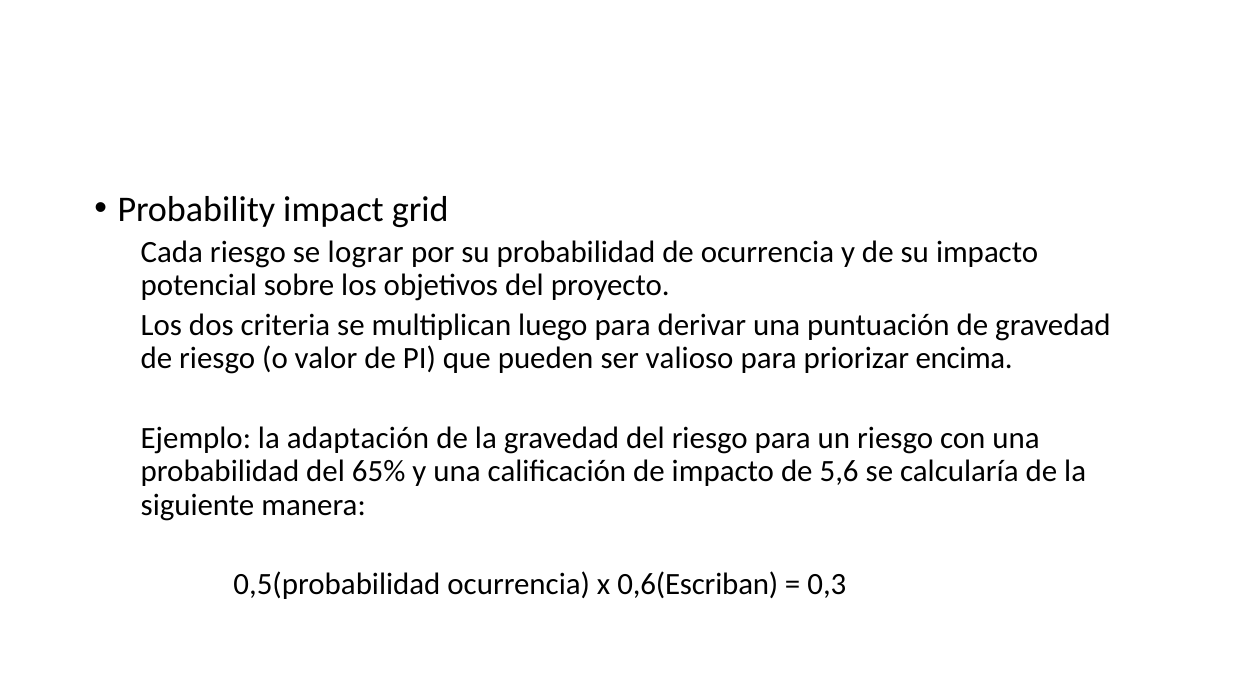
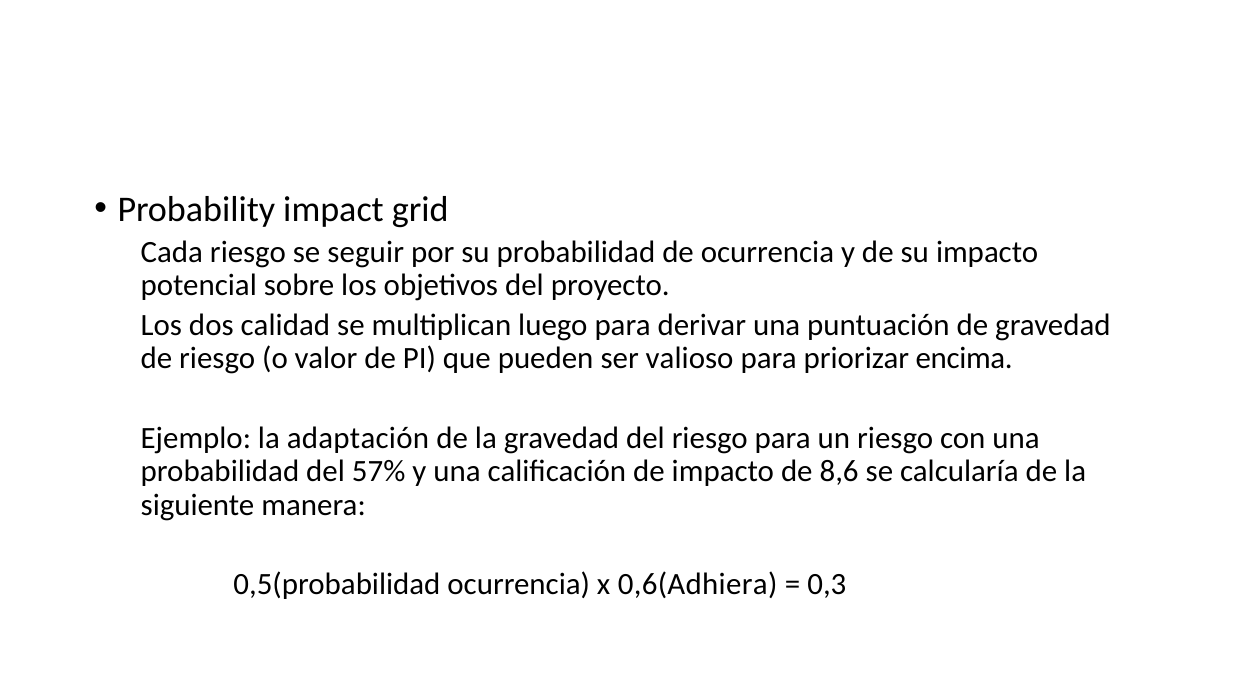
lograr: lograr -> seguir
criteria: criteria -> calidad
65%: 65% -> 57%
5,6: 5,6 -> 8,6
0,6(Escriban: 0,6(Escriban -> 0,6(Adhiera
